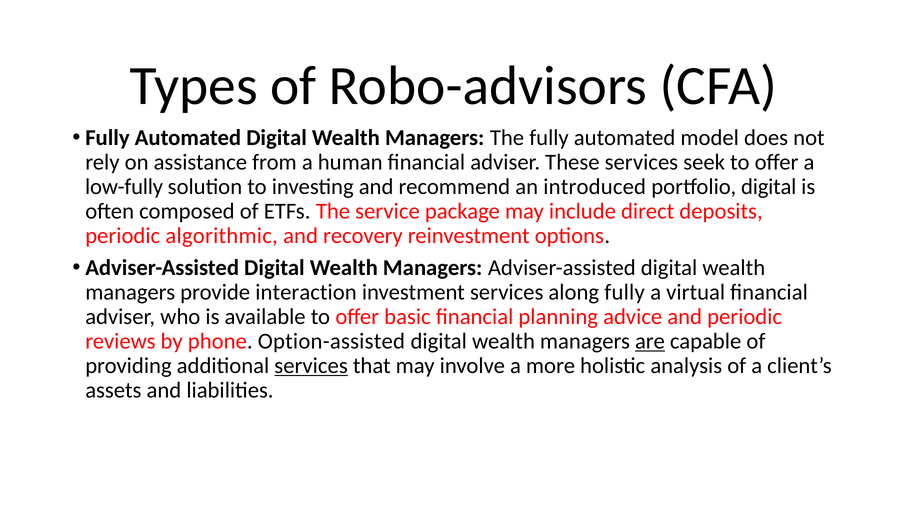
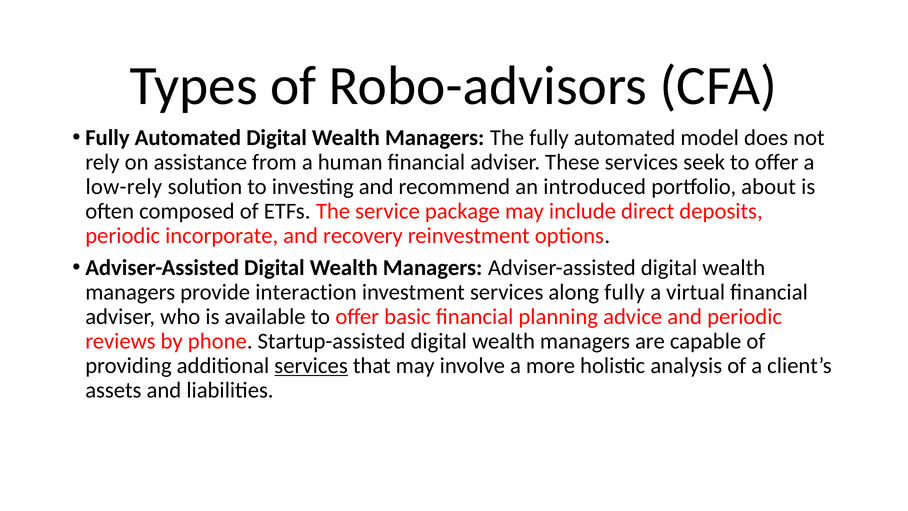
low-fully: low-fully -> low-rely
portfolio digital: digital -> about
algorithmic: algorithmic -> incorporate
Option-assisted: Option-assisted -> Startup-assisted
are underline: present -> none
